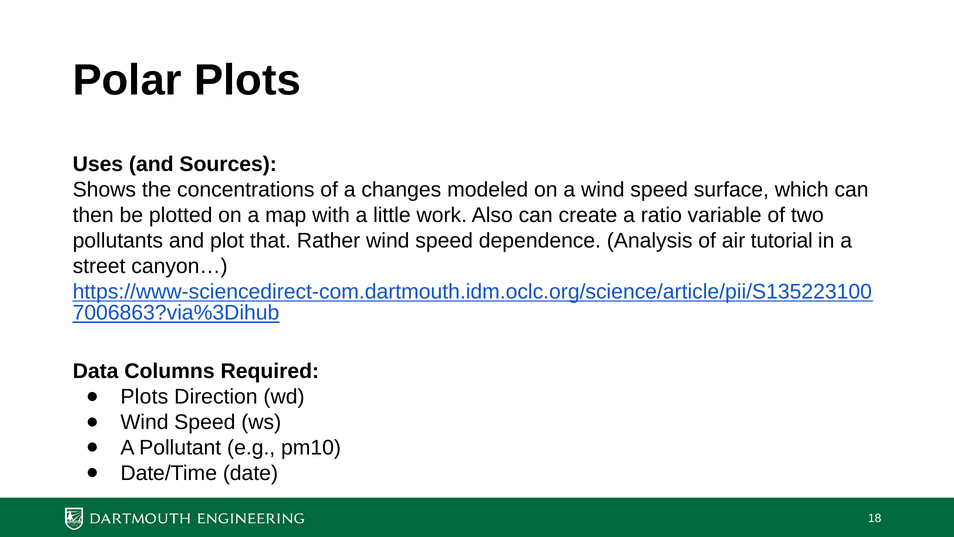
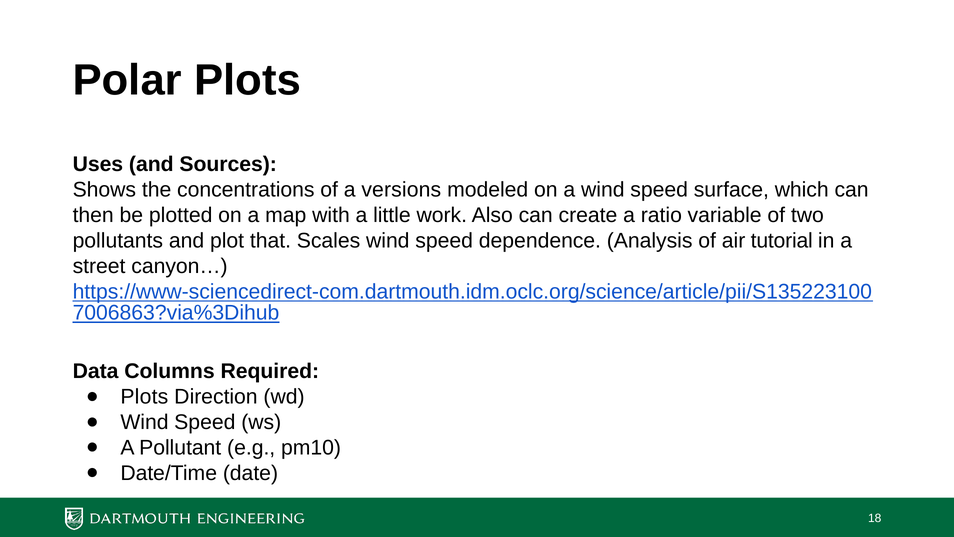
changes: changes -> versions
Rather: Rather -> Scales
